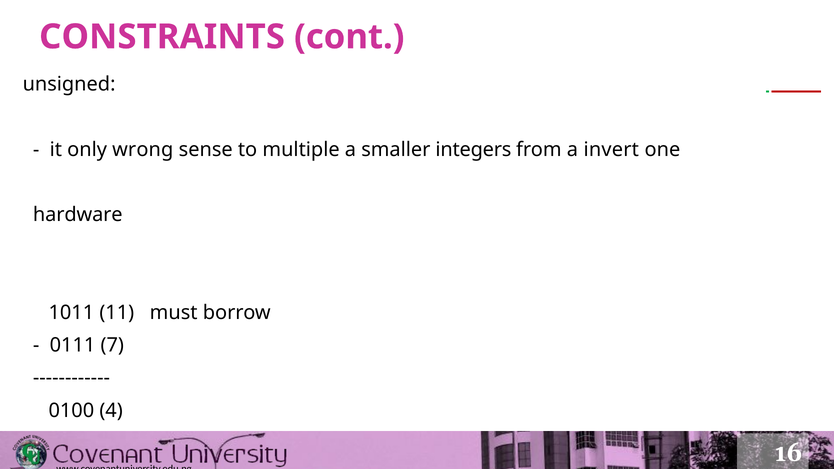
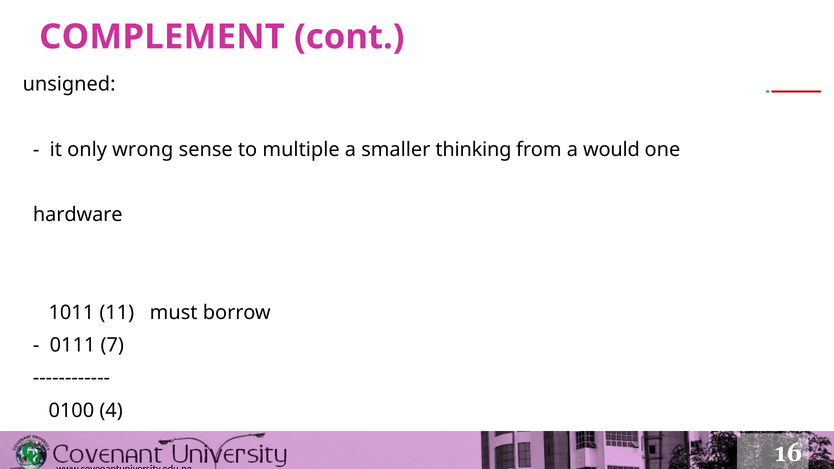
CONSTRAINTS: CONSTRAINTS -> COMPLEMENT
integers: integers -> thinking
invert: invert -> would
